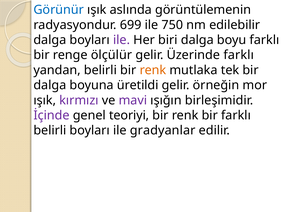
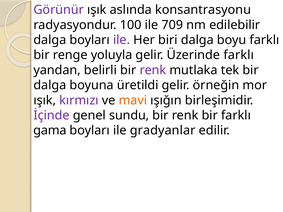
Görünür colour: blue -> purple
görüntülemenin: görüntülemenin -> konsantrasyonu
699: 699 -> 100
750: 750 -> 709
ölçülür: ölçülür -> yoluyla
renk at (153, 70) colour: orange -> purple
mavi colour: purple -> orange
teoriyi: teoriyi -> sundu
belirli at (50, 131): belirli -> gama
